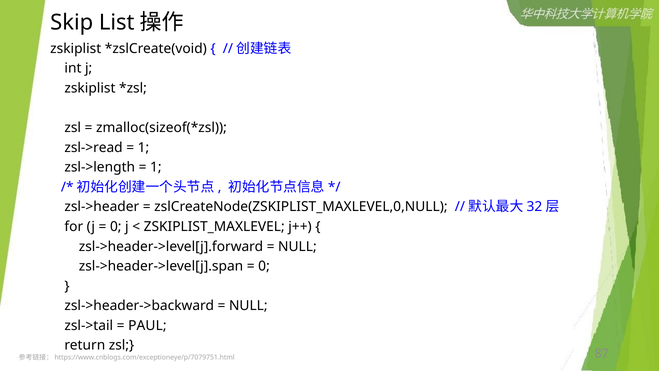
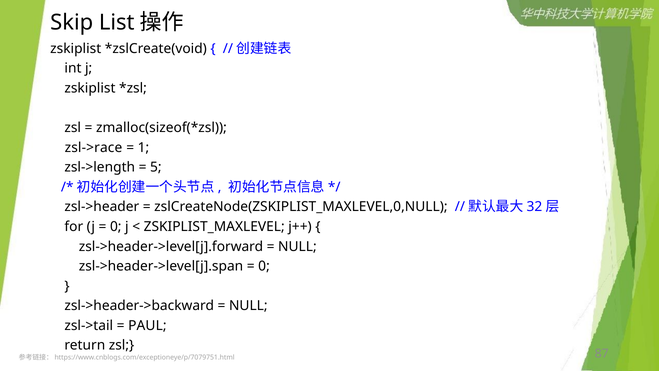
zsl->read: zsl->read -> zsl->race
1 at (156, 167): 1 -> 5
